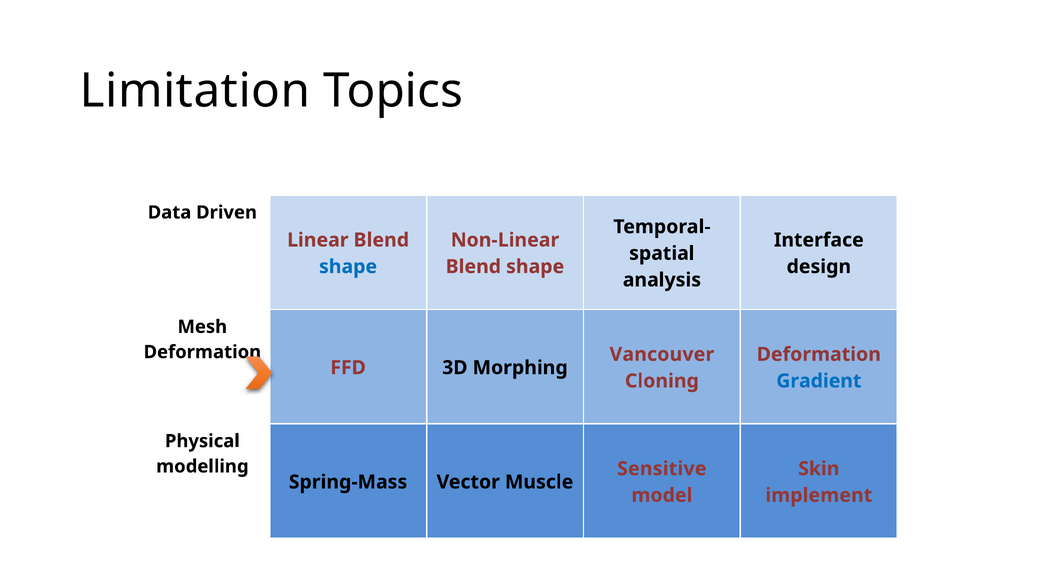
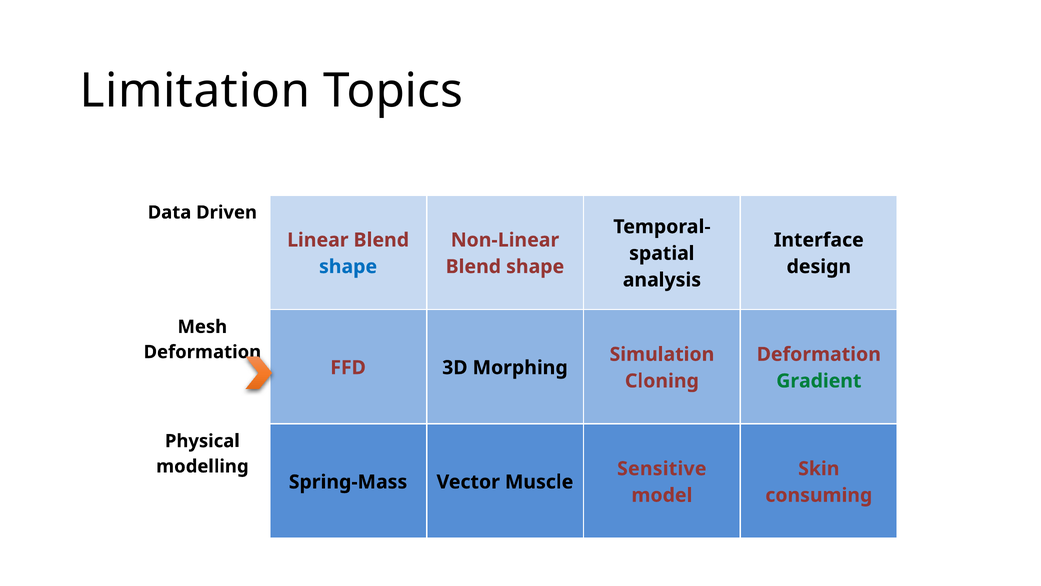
Vancouver: Vancouver -> Simulation
Gradient colour: blue -> green
implement: implement -> consuming
